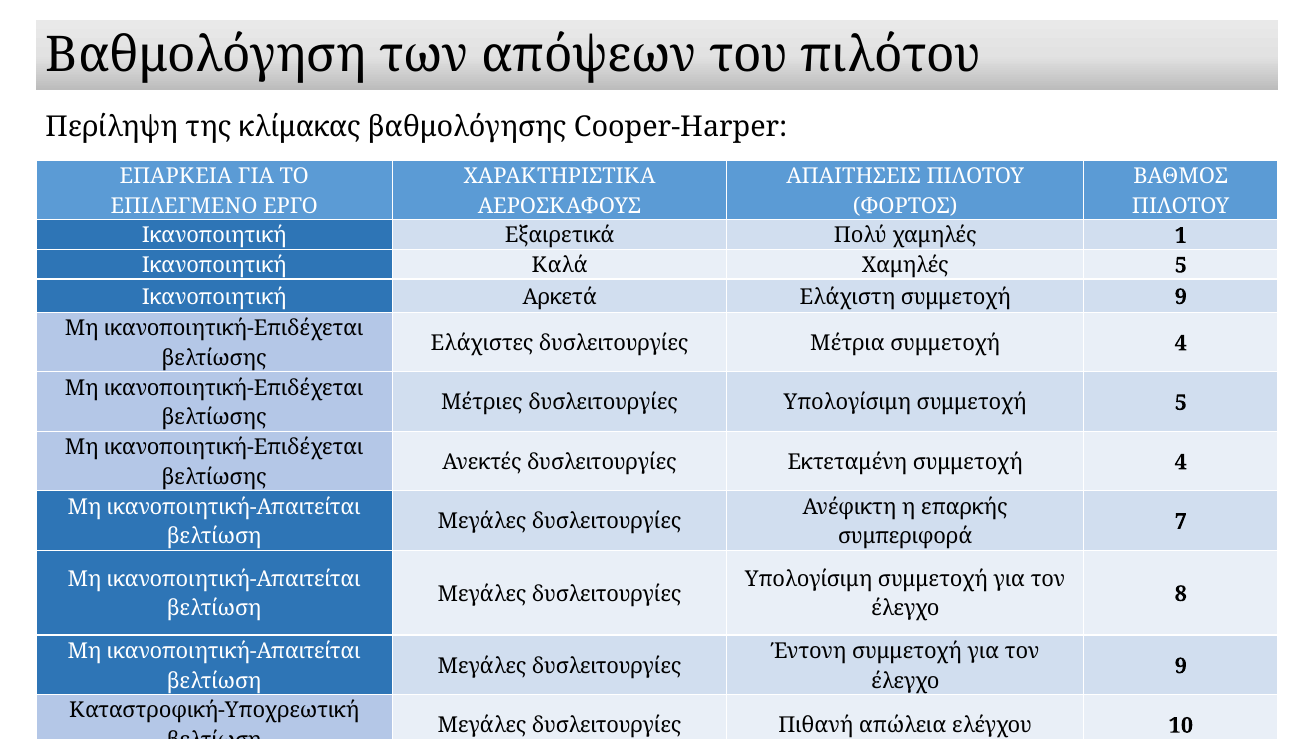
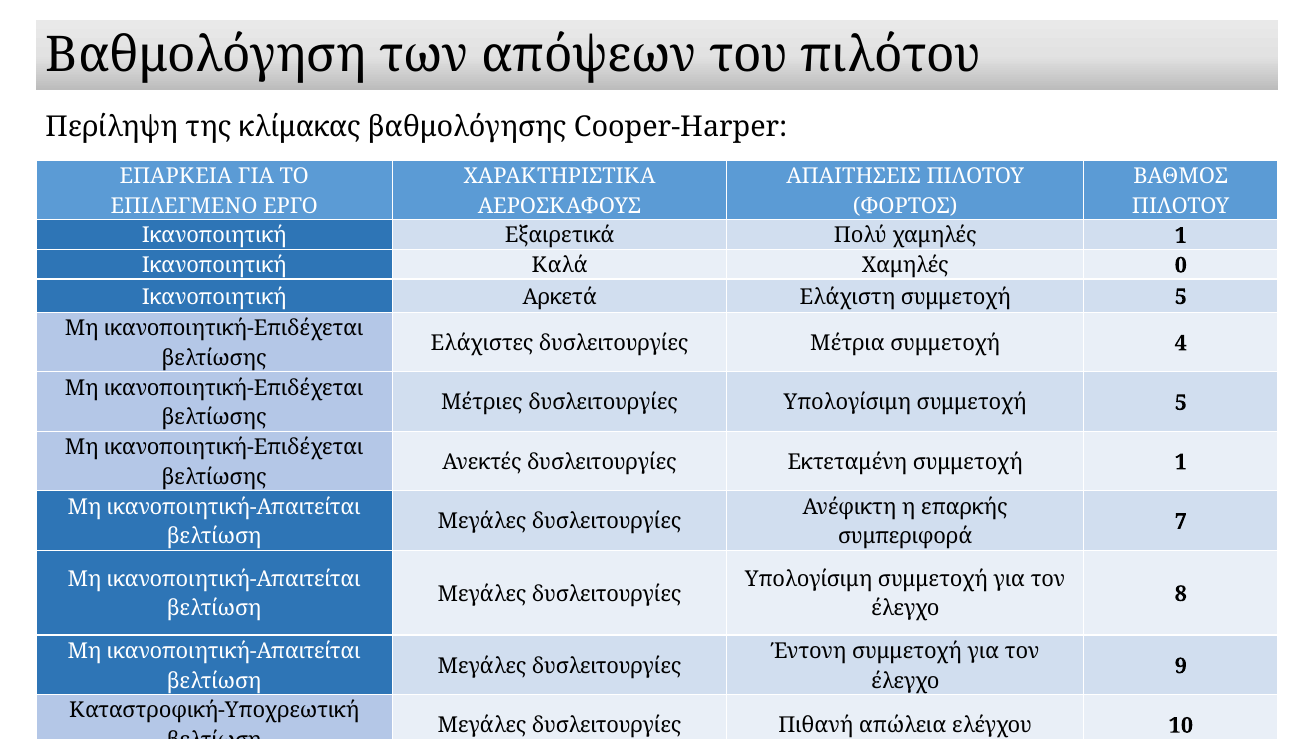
Χαμηλές 5: 5 -> 0
Ελάχιστη συμμετοχή 9: 9 -> 5
Εκτεταμένη συμμετοχή 4: 4 -> 1
